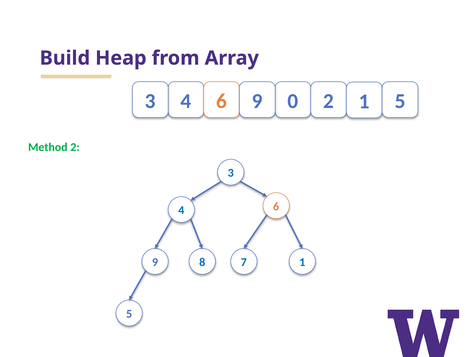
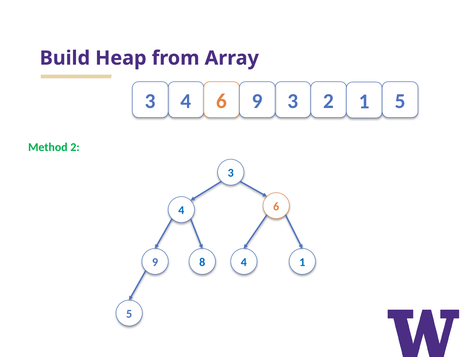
6 0: 0 -> 3
8 7: 7 -> 4
